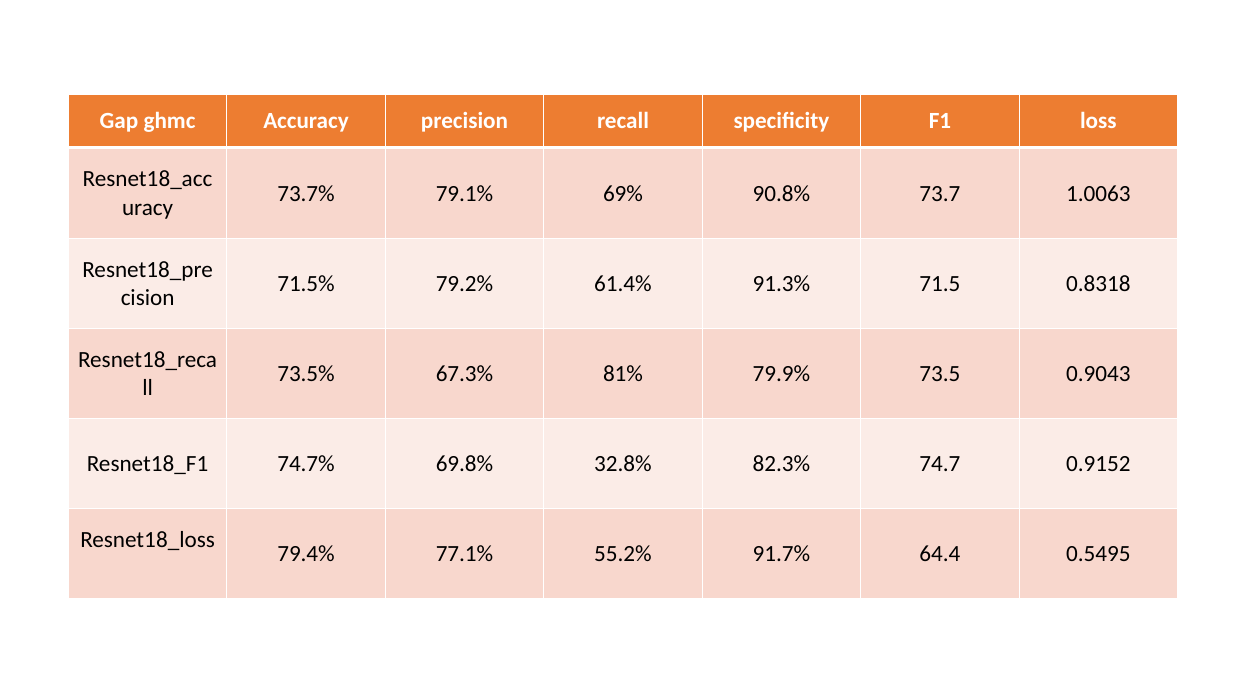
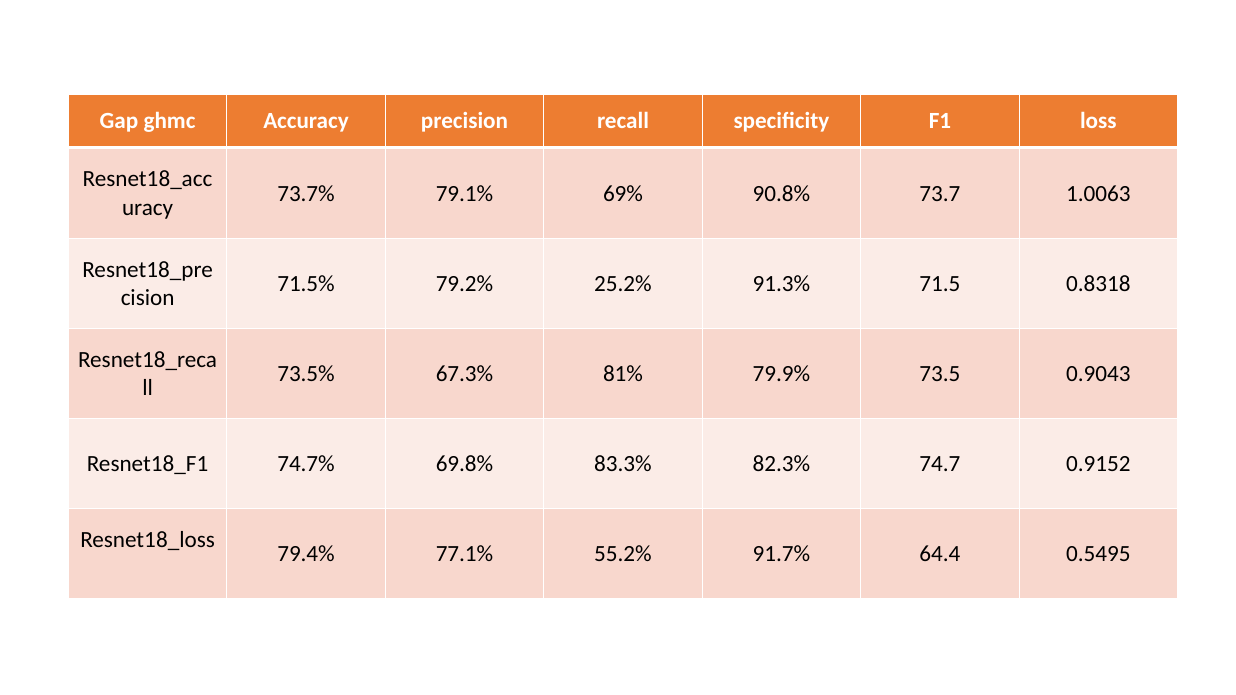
61.4%: 61.4% -> 25.2%
32.8%: 32.8% -> 83.3%
